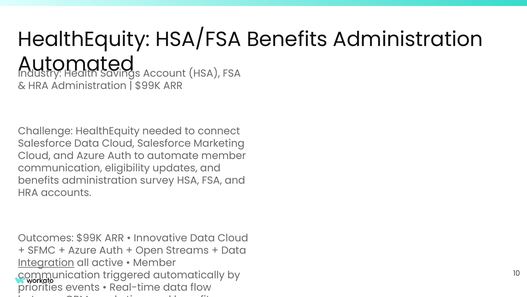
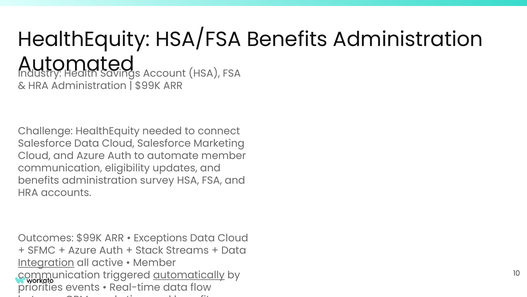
Innovative: Innovative -> Exceptions
Open at (149, 250): Open -> Stack
automatically underline: none -> present
